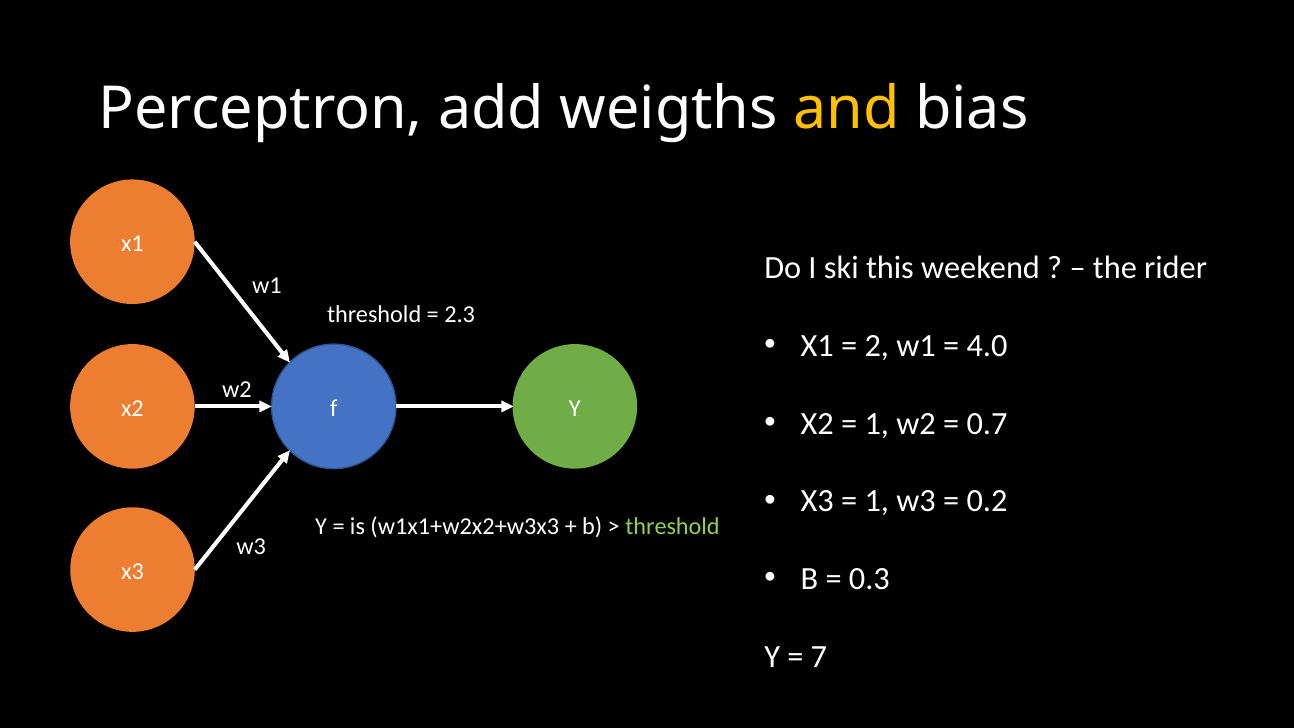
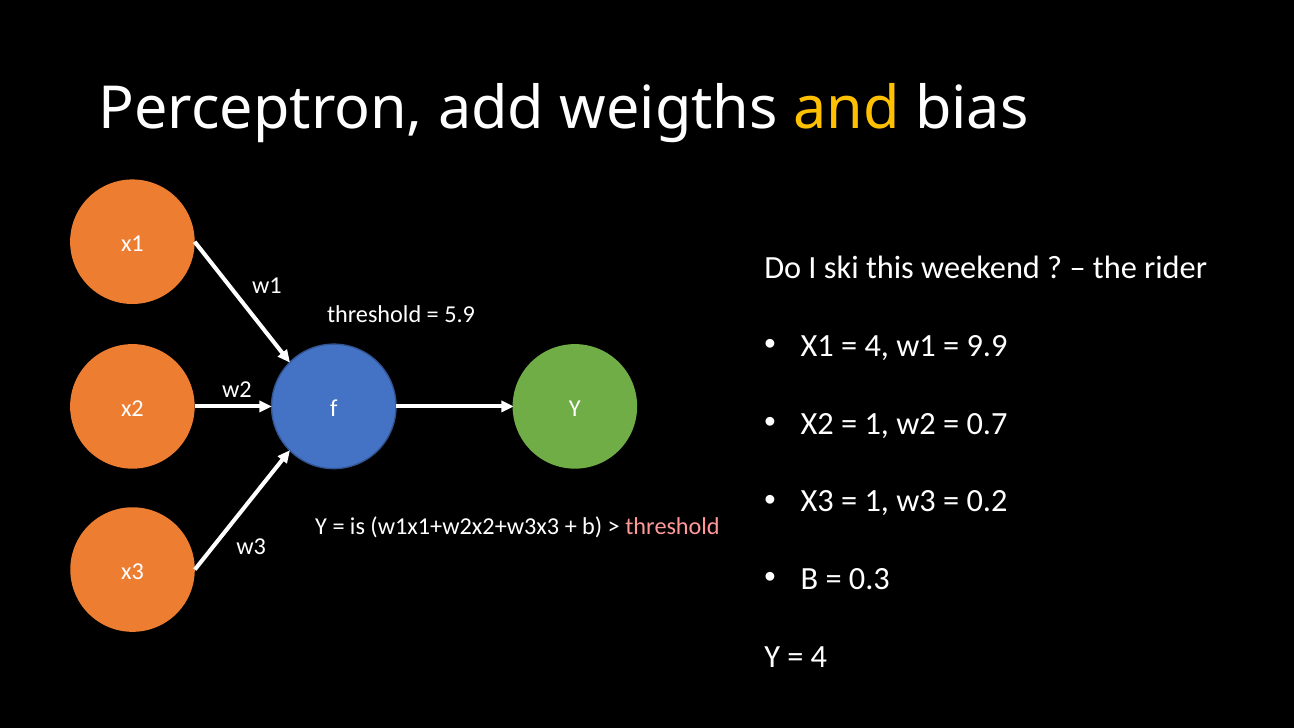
2.3: 2.3 -> 5.9
2 at (877, 346): 2 -> 4
4.0: 4.0 -> 9.9
threshold at (673, 527) colour: light green -> pink
7 at (819, 656): 7 -> 4
